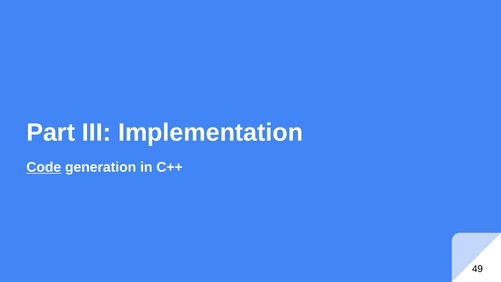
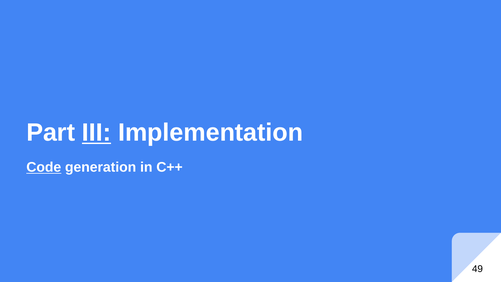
III underline: none -> present
